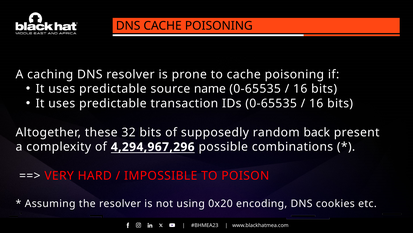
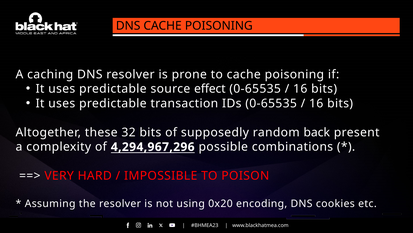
name: name -> effect
